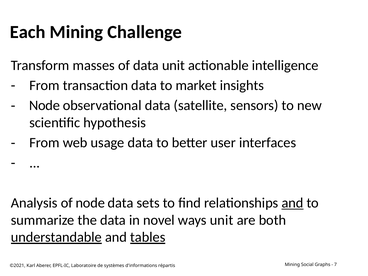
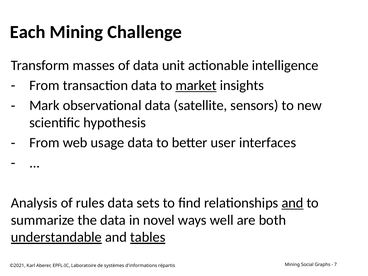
market underline: none -> present
Node at (44, 106): Node -> Mark
of node: node -> rules
ways unit: unit -> well
